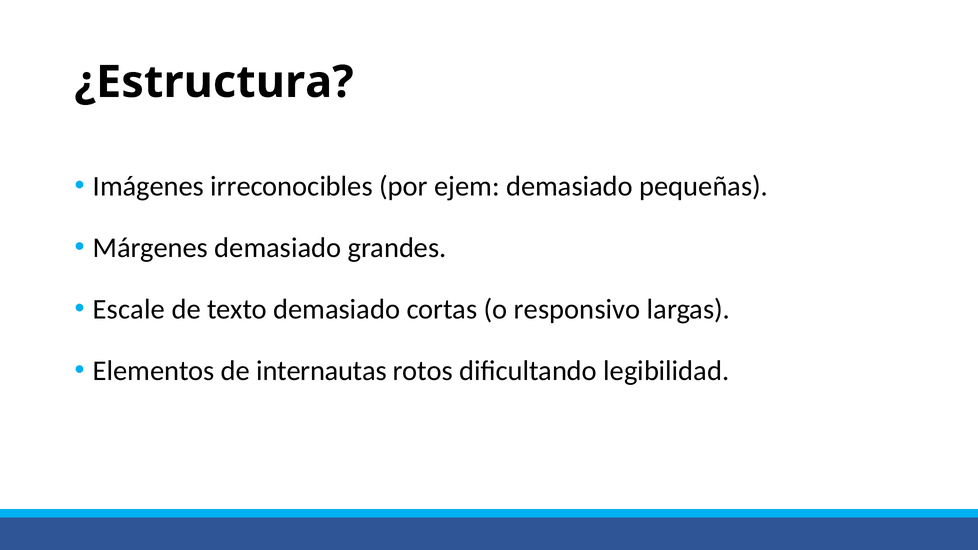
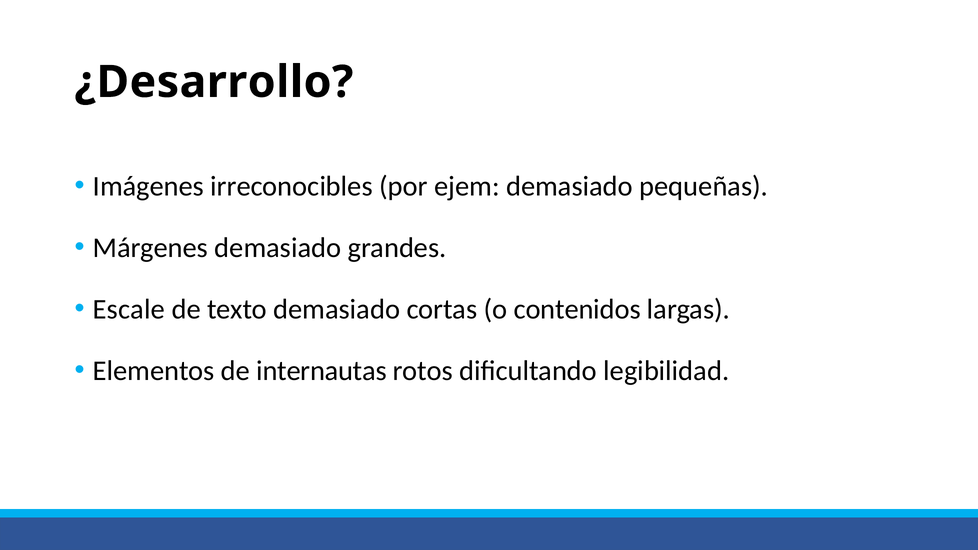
¿Estructura: ¿Estructura -> ¿Desarrollo
responsivo: responsivo -> contenidos
